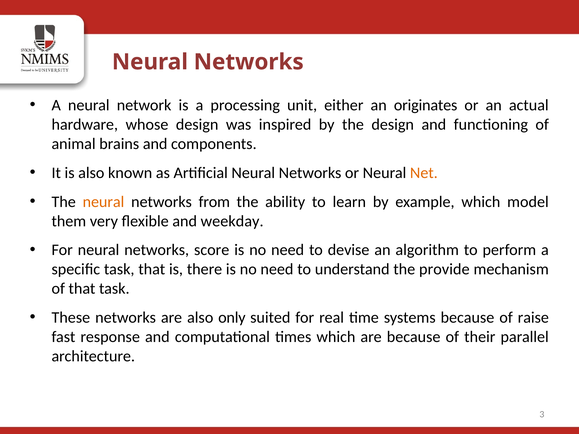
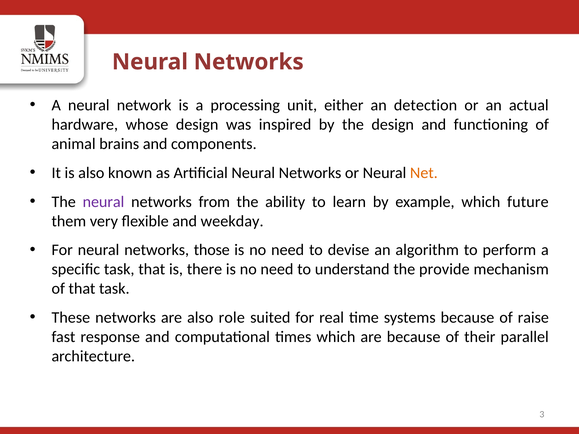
originates: originates -> detection
neural at (103, 202) colour: orange -> purple
model: model -> future
score: score -> those
only: only -> role
